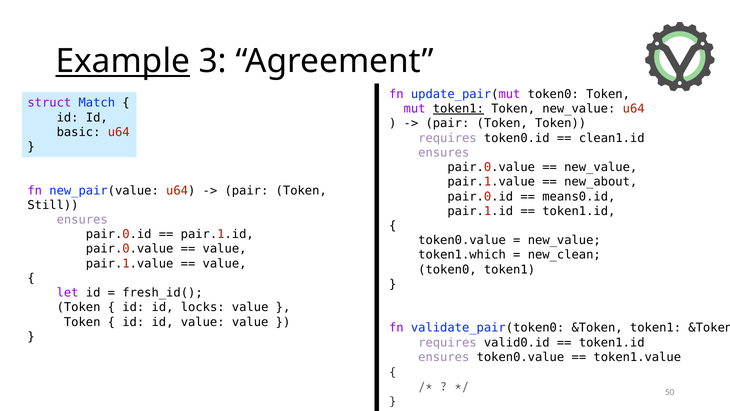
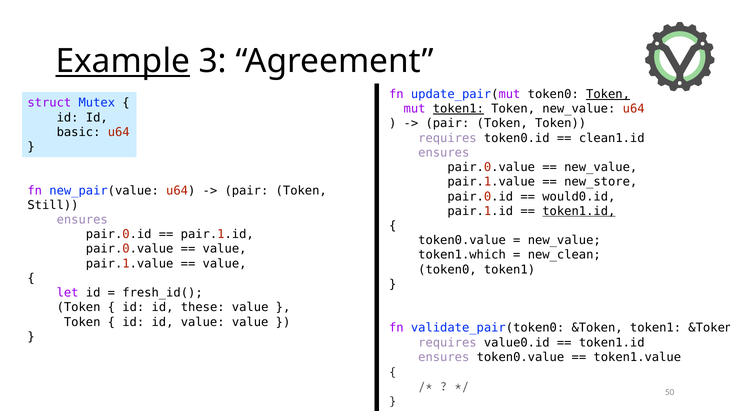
Token at (608, 94) underline: none -> present
Match: Match -> Mutex
new_about: new_about -> new_store
means0.id: means0.id -> would0.id
token1.id at (579, 211) underline: none -> present
locks: locks -> these
valid0.id: valid0.id -> value0.id
